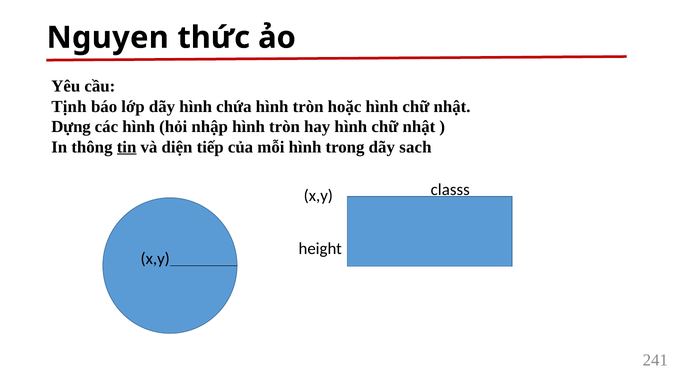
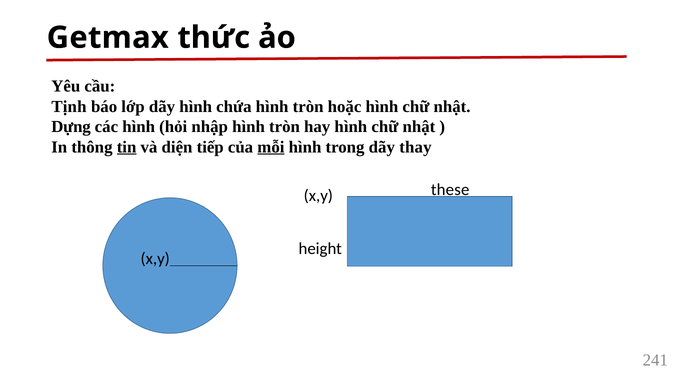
Nguyen: Nguyen -> Getmax
mỗi underline: none -> present
sach: sach -> thay
classs: classs -> these
